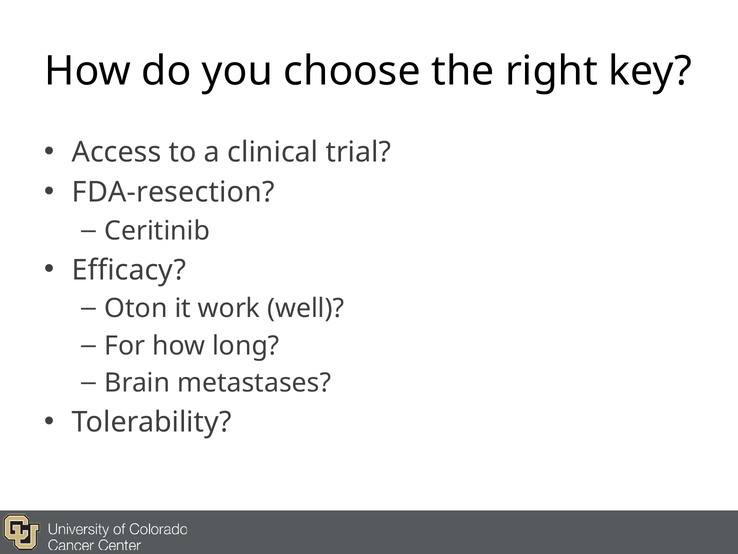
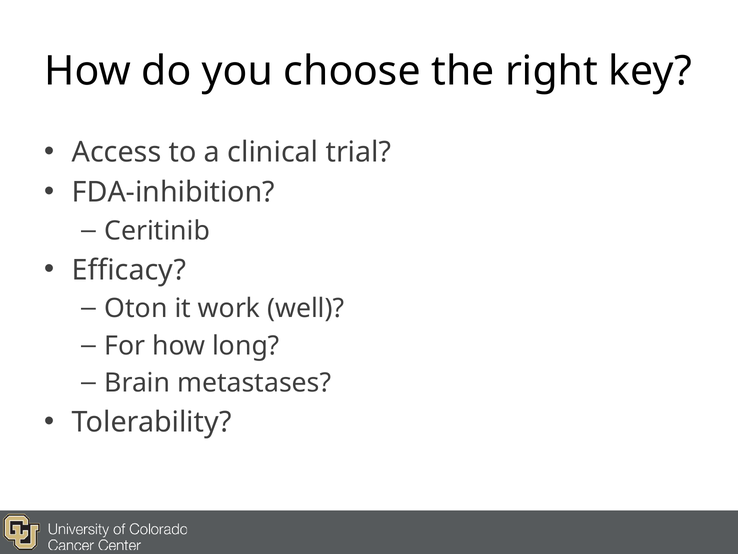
FDA-resection: FDA-resection -> FDA-inhibition
